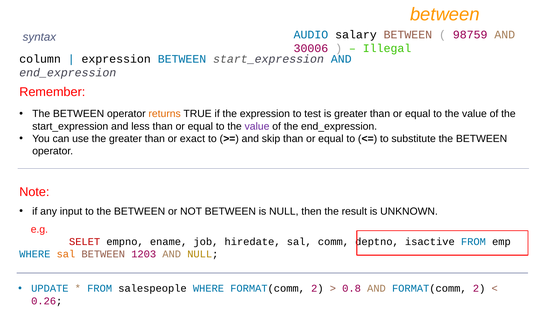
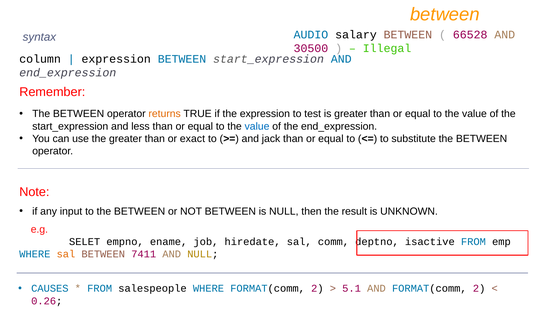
98759: 98759 -> 66528
30006: 30006 -> 30500
value at (257, 126) colour: purple -> blue
skip: skip -> jack
SELET colour: red -> black
1203: 1203 -> 7411
UPDATE: UPDATE -> CAUSES
0.8: 0.8 -> 5.1
